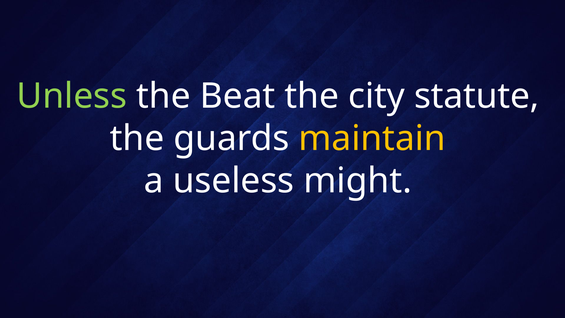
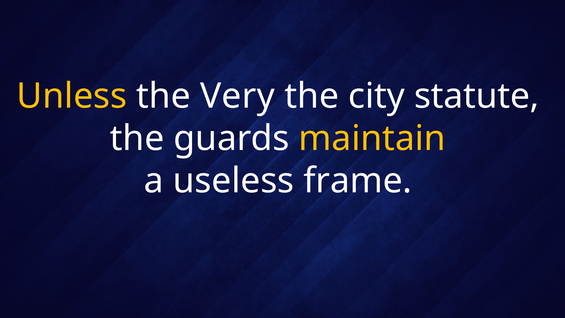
Unless colour: light green -> yellow
Beat: Beat -> Very
might: might -> frame
